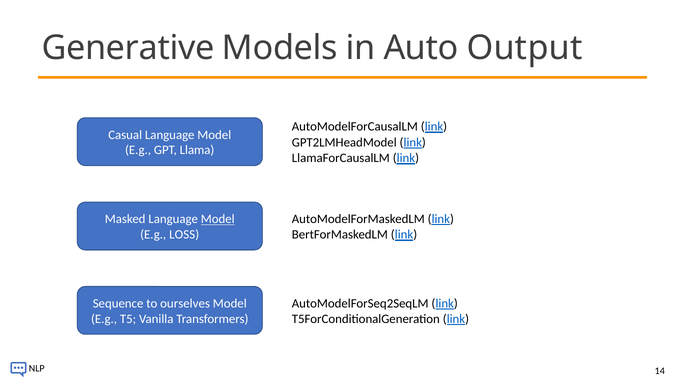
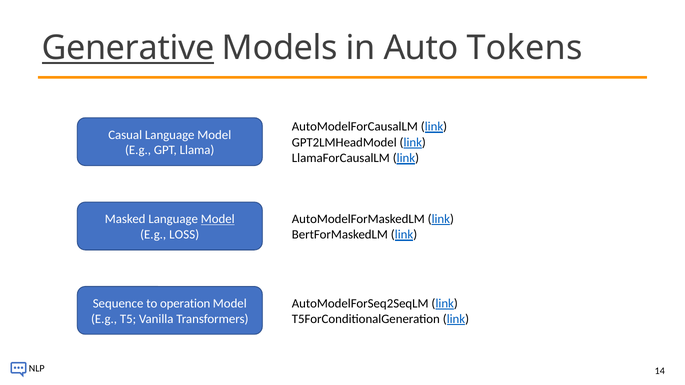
Generative underline: none -> present
Output: Output -> Tokens
ourselves: ourselves -> operation
